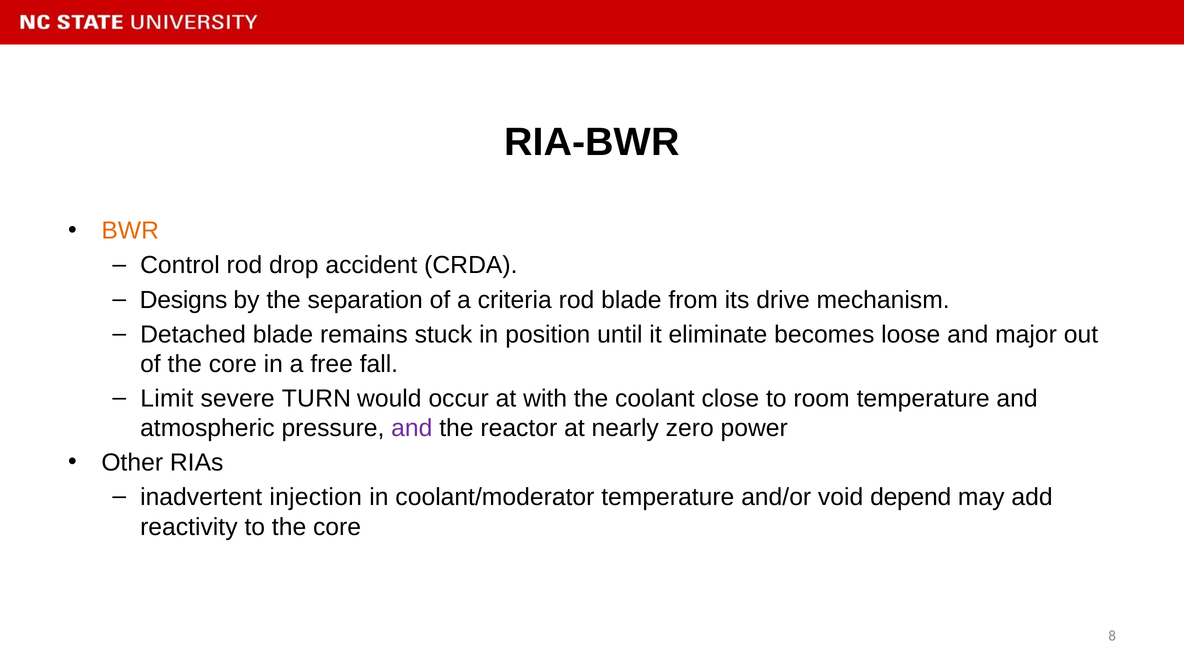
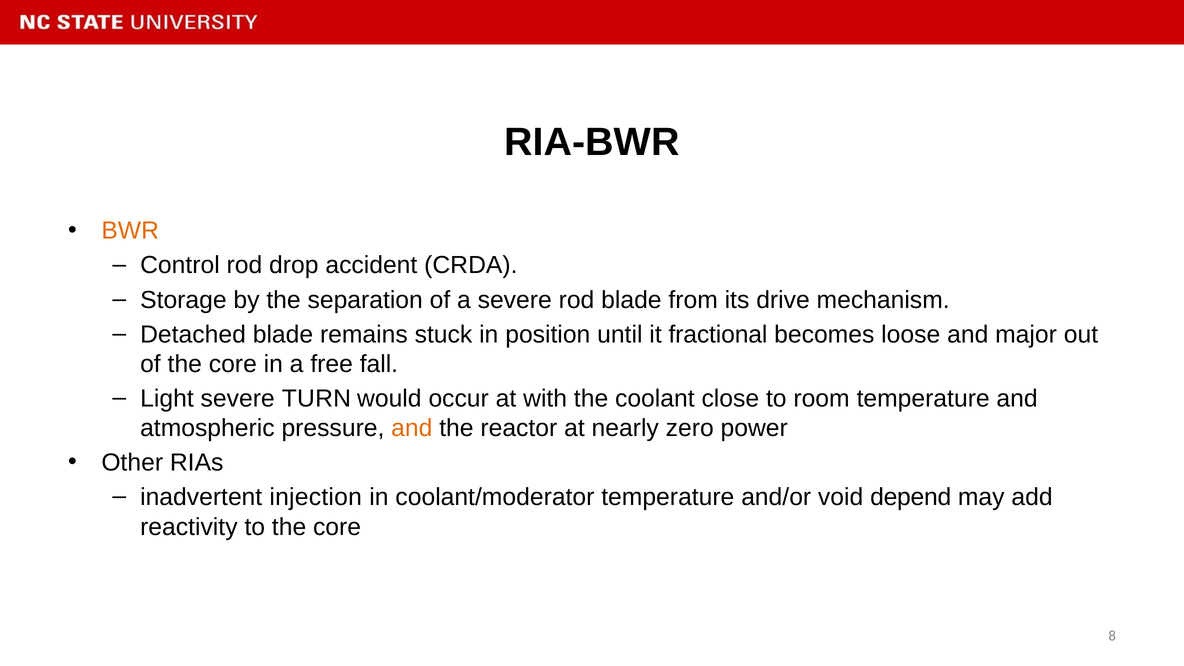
Designs: Designs -> Storage
a criteria: criteria -> severe
eliminate: eliminate -> fractional
Limit: Limit -> Light
and at (412, 428) colour: purple -> orange
